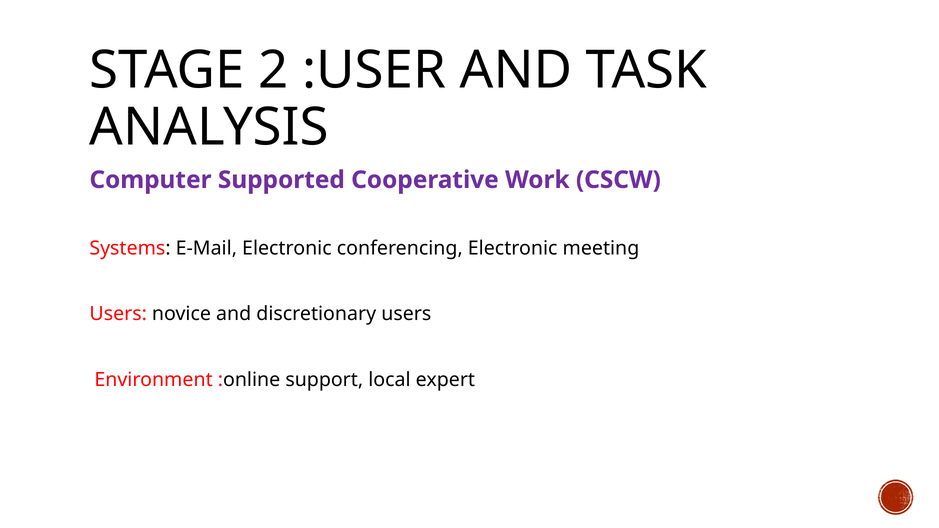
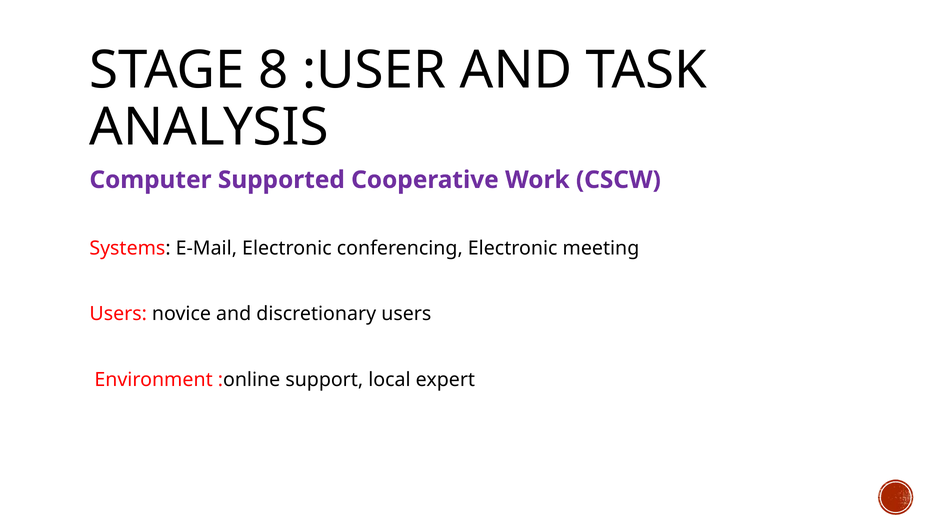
2: 2 -> 8
